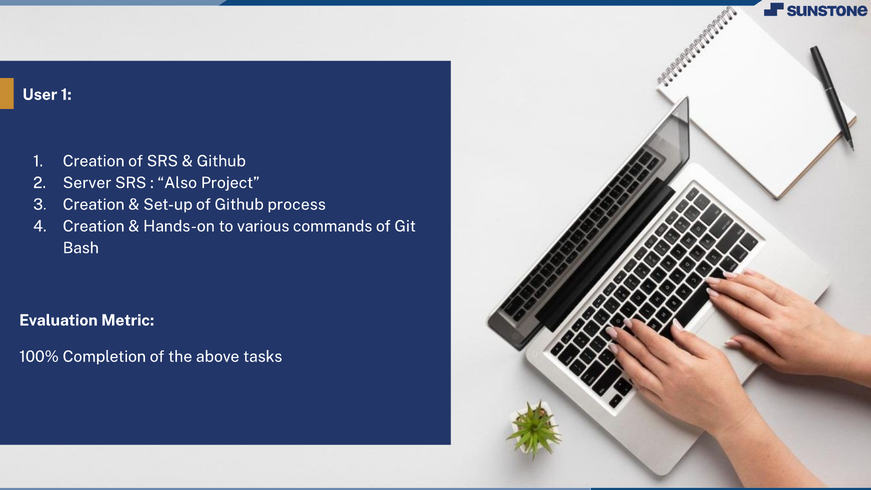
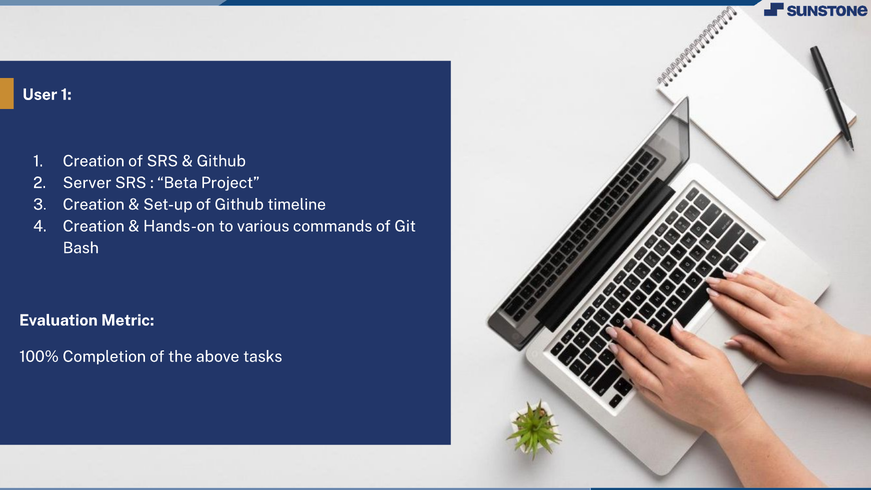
Also: Also -> Beta
process: process -> timeline
